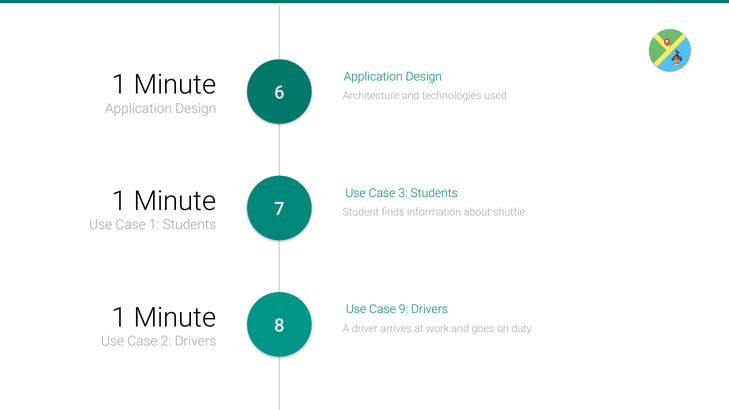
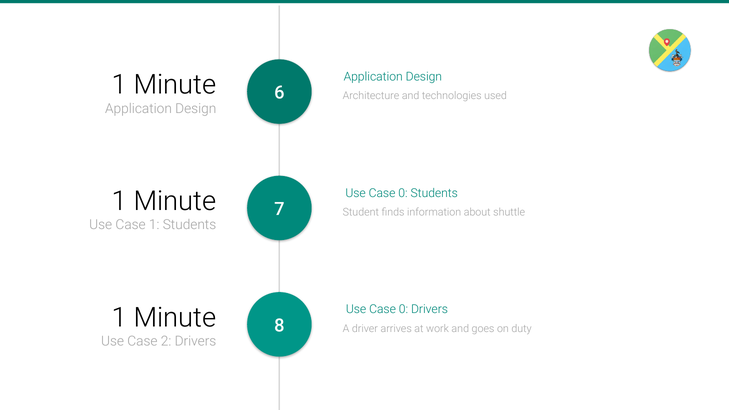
3 at (403, 193): 3 -> 0
9 at (403, 309): 9 -> 0
